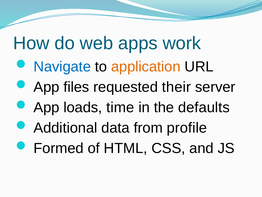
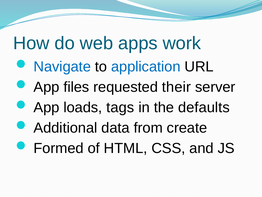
application colour: orange -> blue
time: time -> tags
profile: profile -> create
